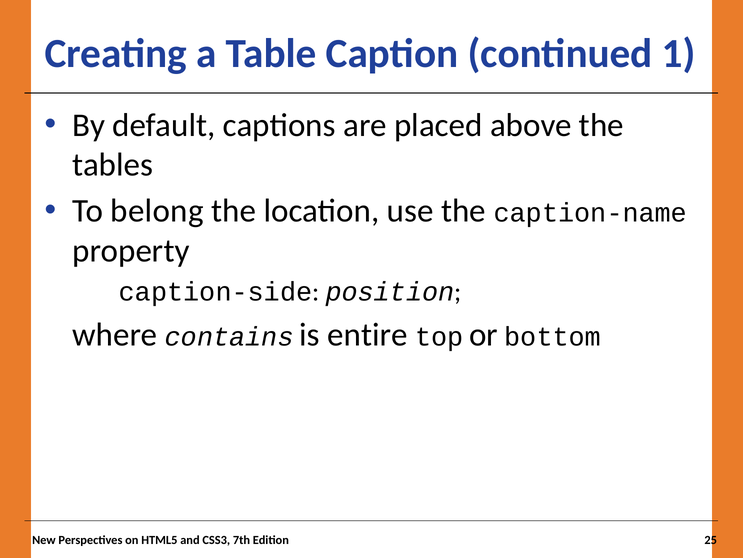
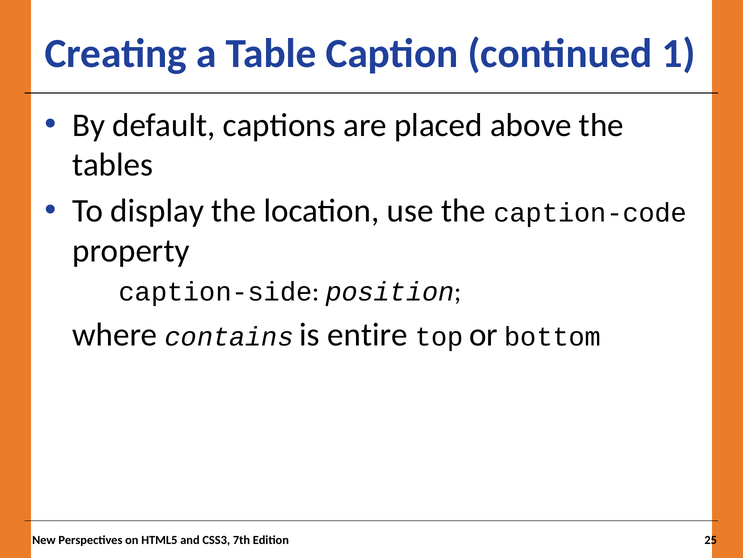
belong: belong -> display
caption-name: caption-name -> caption-code
